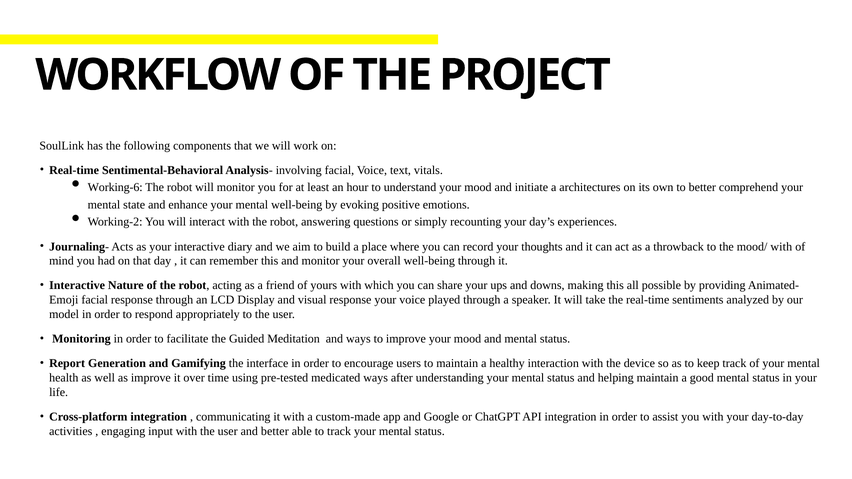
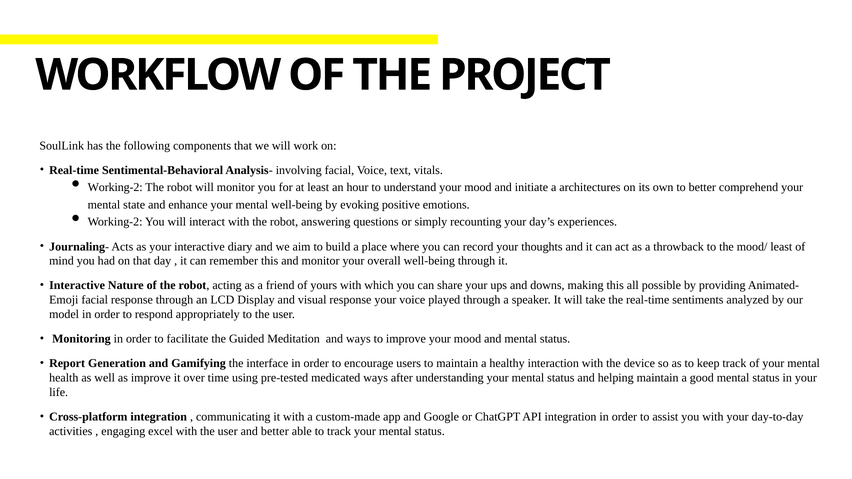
Working-6 at (115, 188): Working-6 -> Working-2
mood/ with: with -> least
input: input -> excel
